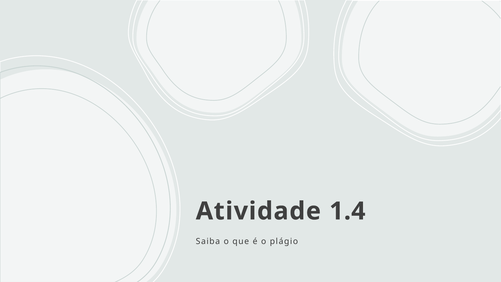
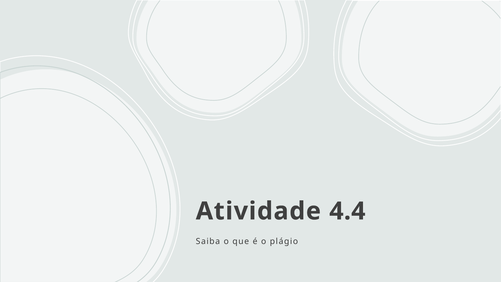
1.4: 1.4 -> 4.4
